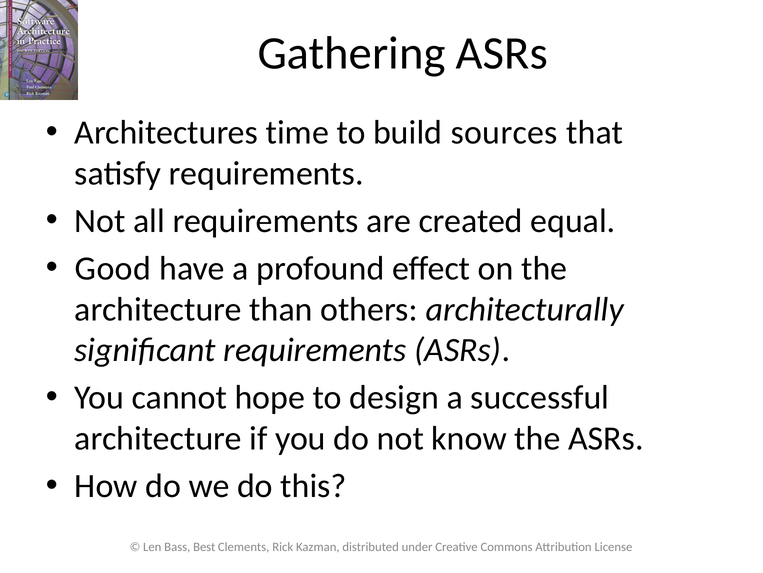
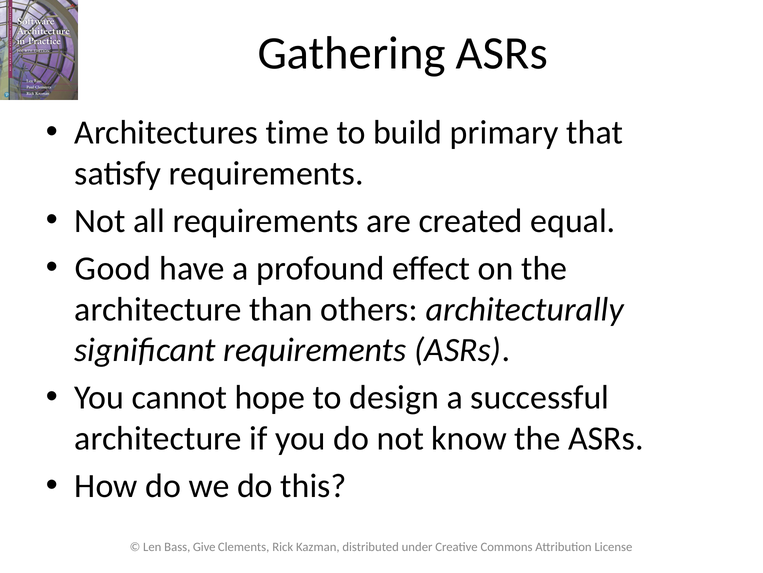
sources: sources -> primary
Best: Best -> Give
